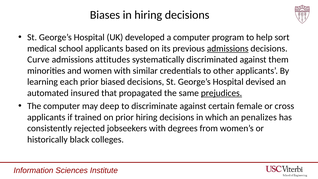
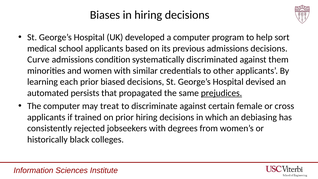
admissions at (228, 48) underline: present -> none
attitudes: attitudes -> condition
insured: insured -> persists
deep: deep -> treat
penalizes: penalizes -> debiasing
